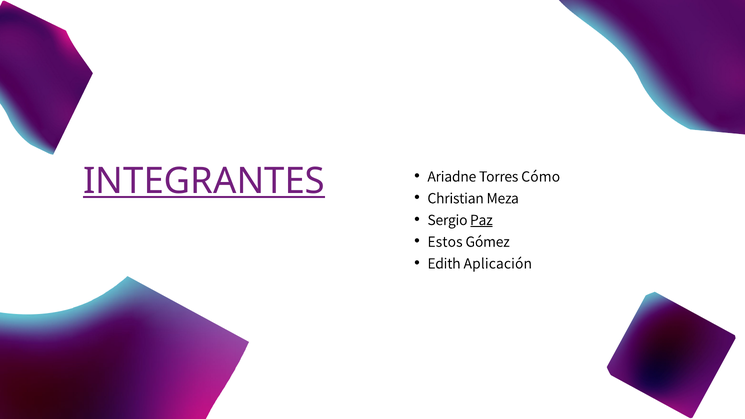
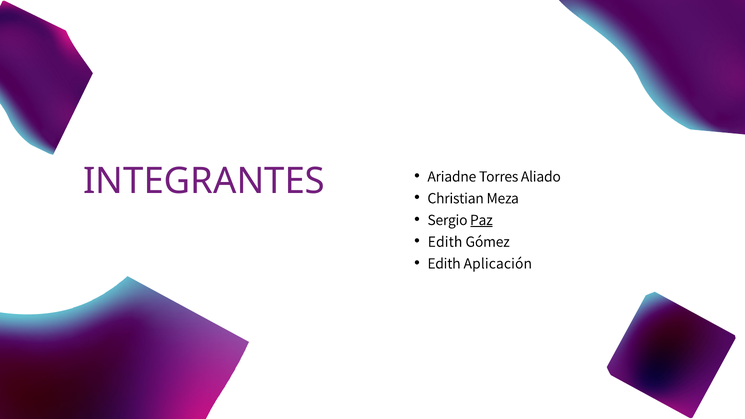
INTEGRANTES underline: present -> none
Cómo: Cómo -> Aliado
Estos at (445, 242): Estos -> Edith
